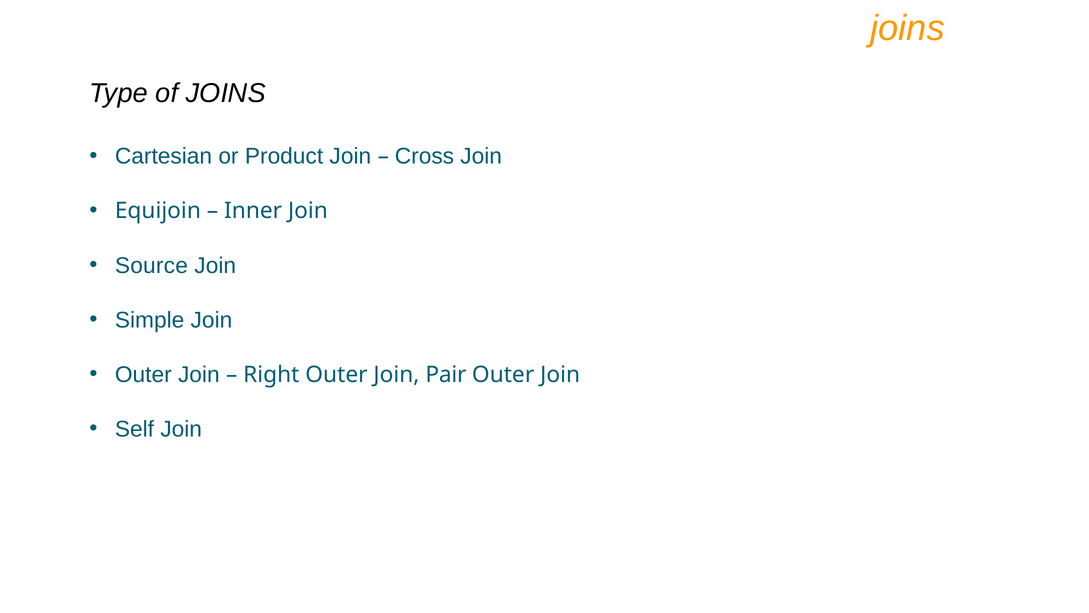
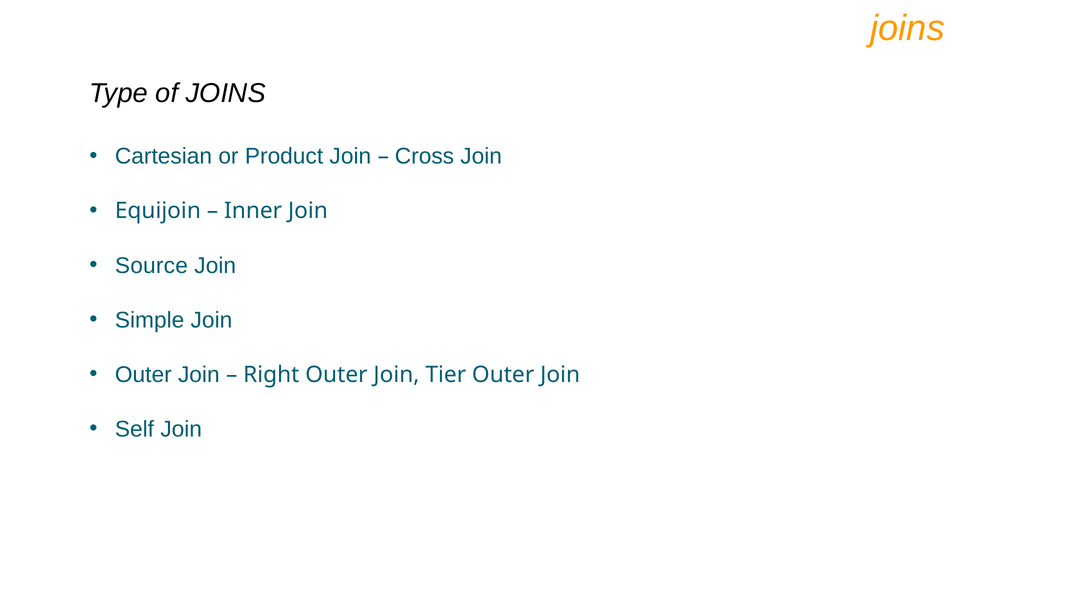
Pair: Pair -> Tier
